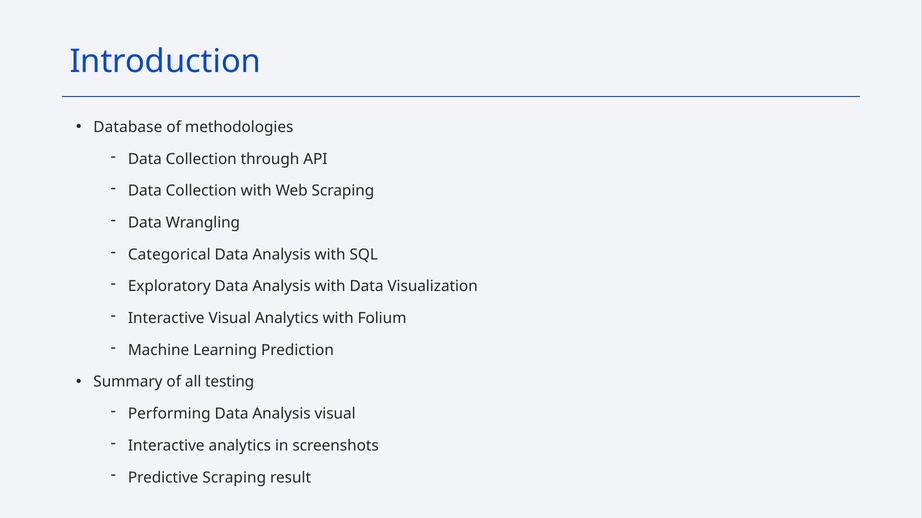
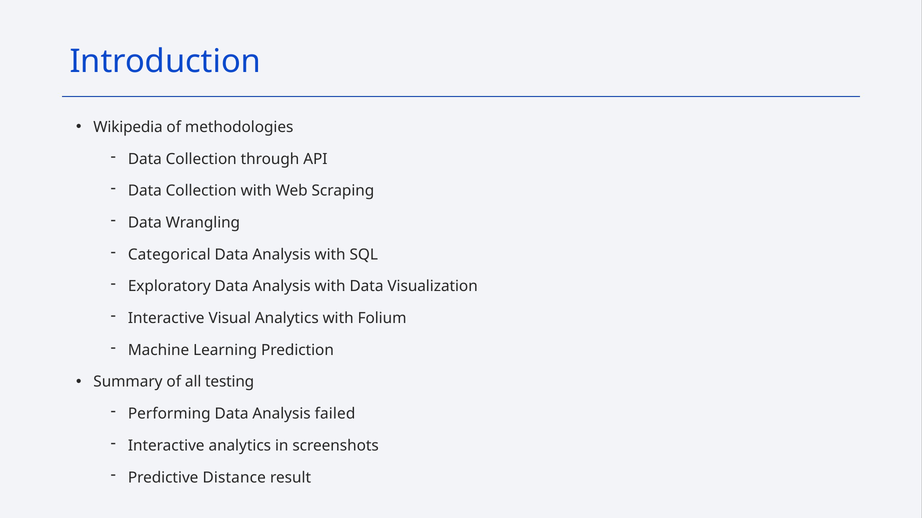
Database: Database -> Wikipedia
Analysis visual: visual -> failed
Predictive Scraping: Scraping -> Distance
